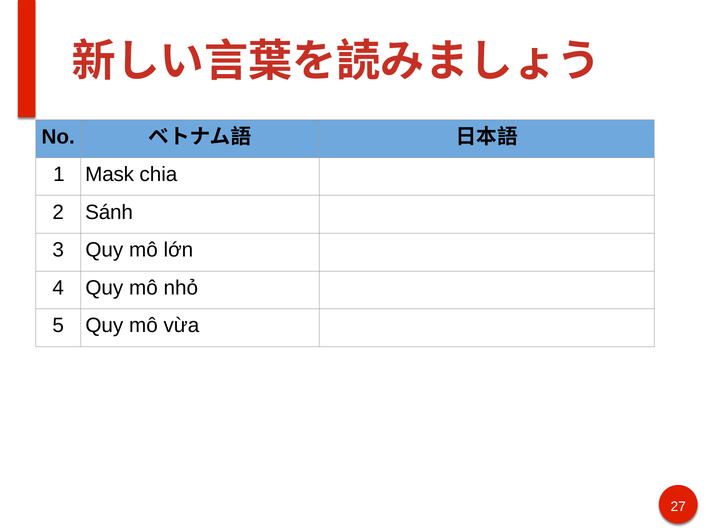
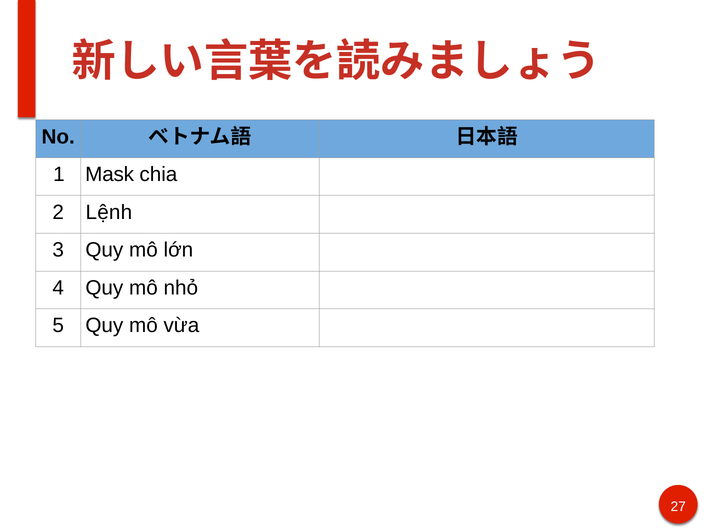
Sánh: Sánh -> Lệnh
